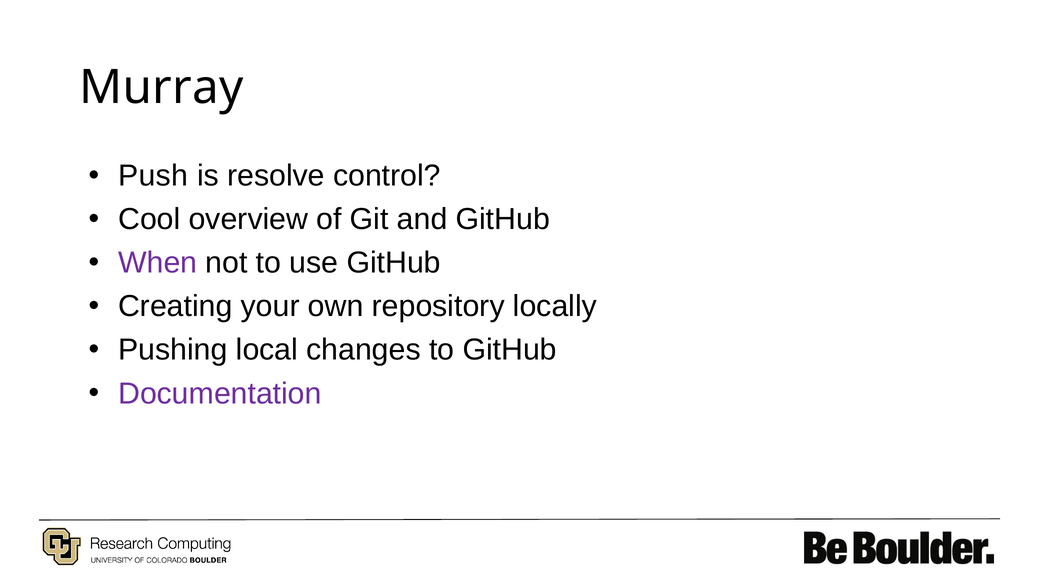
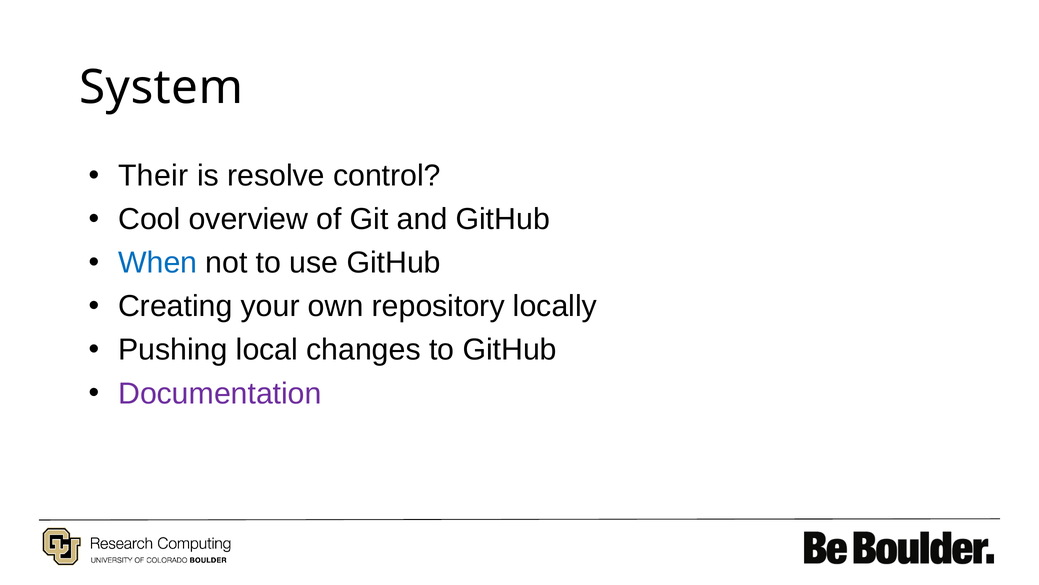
Murray: Murray -> System
Push: Push -> Their
When colour: purple -> blue
